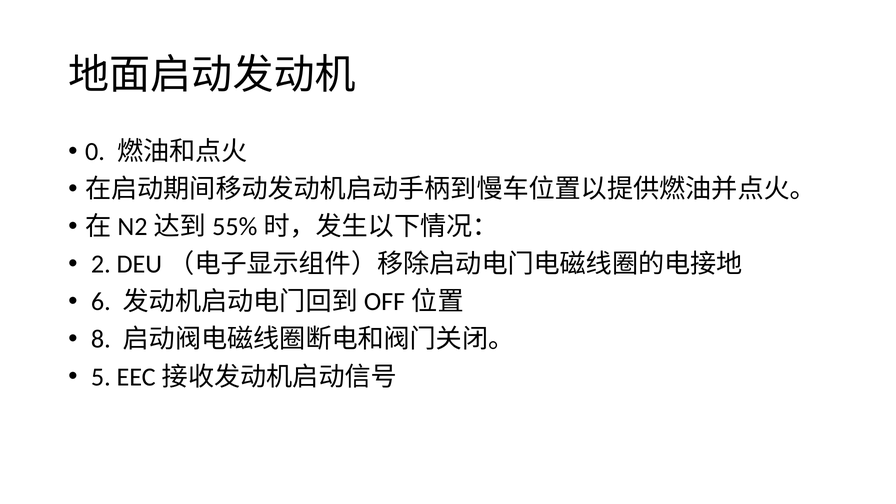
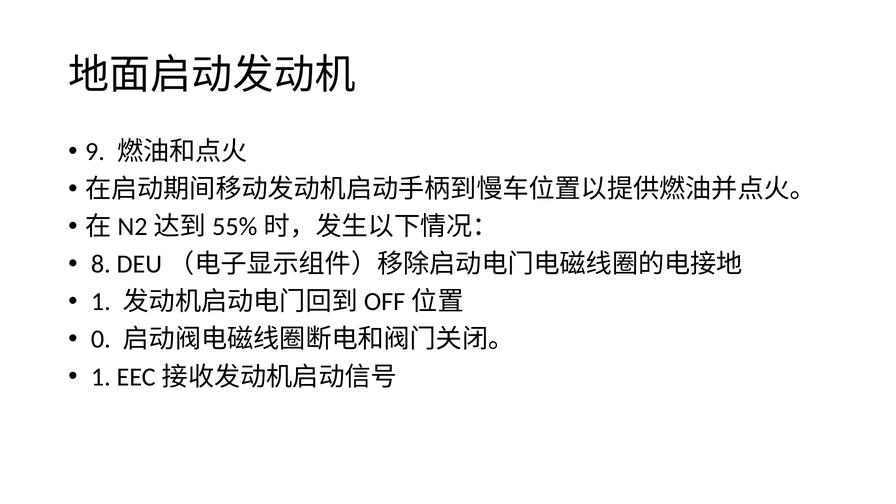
0: 0 -> 9
2: 2 -> 8
6 at (101, 302): 6 -> 1
8: 8 -> 0
5 at (101, 377): 5 -> 1
